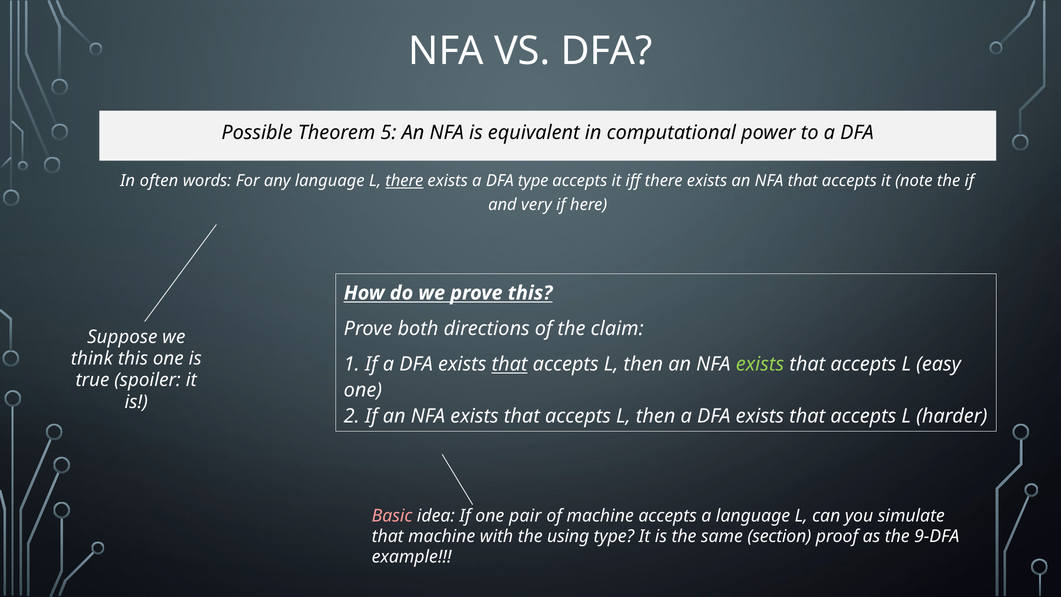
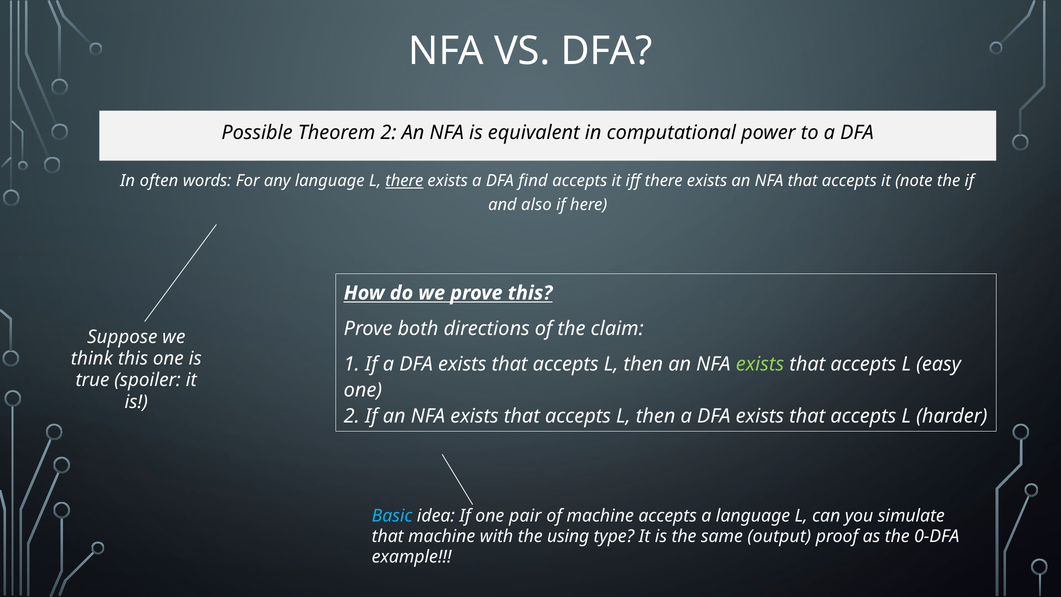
Theorem 5: 5 -> 2
DFA type: type -> find
very: very -> also
that at (510, 364) underline: present -> none
Basic colour: pink -> light blue
section: section -> output
9-DFA: 9-DFA -> 0-DFA
